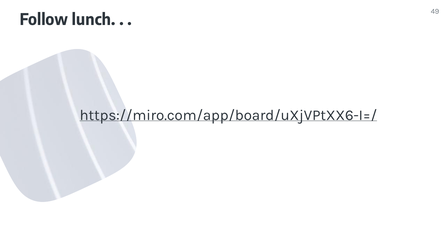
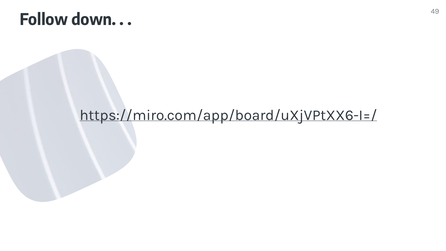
lunch: lunch -> down
